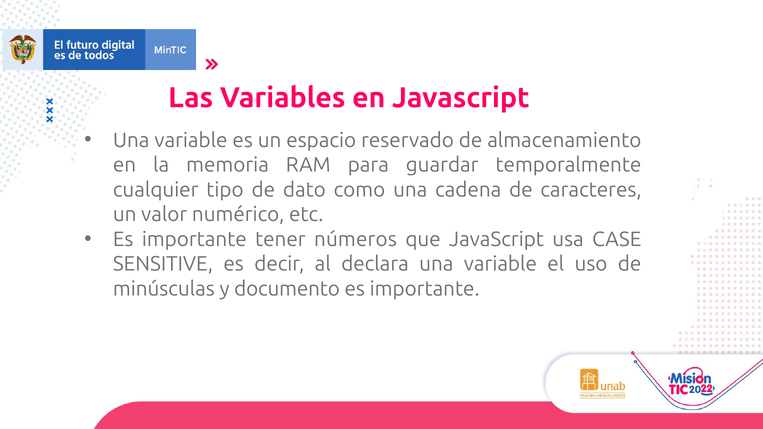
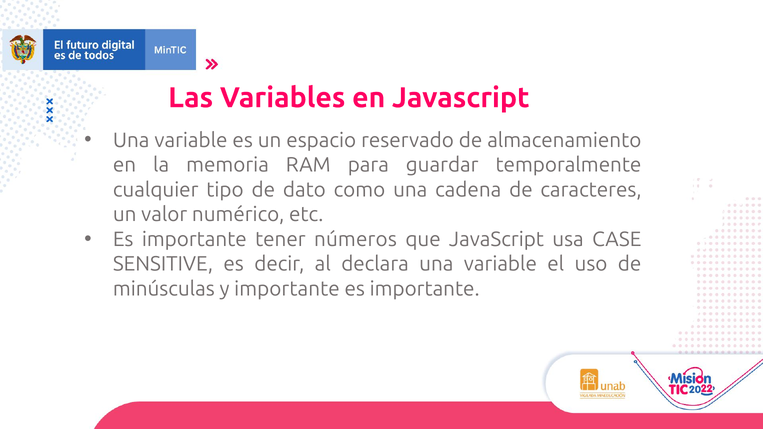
y documento: documento -> importante
